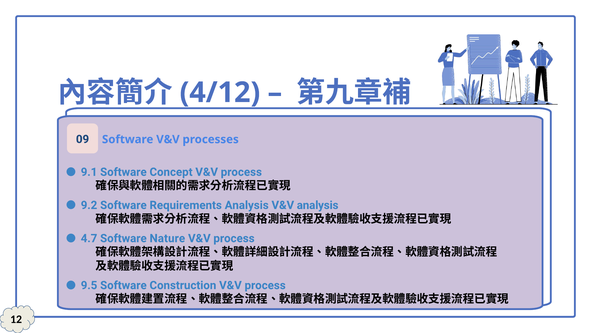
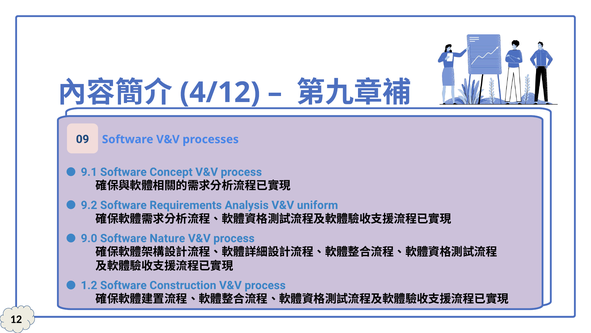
V&V analysis: analysis -> uniform
4.7: 4.7 -> 9.0
9.5: 9.5 -> 1.2
